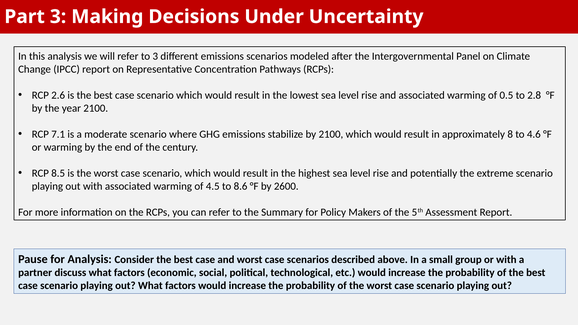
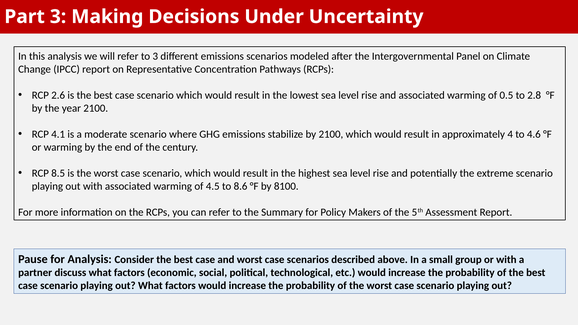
7.1: 7.1 -> 4.1
8: 8 -> 4
2600: 2600 -> 8100
